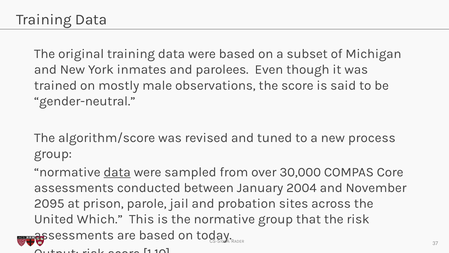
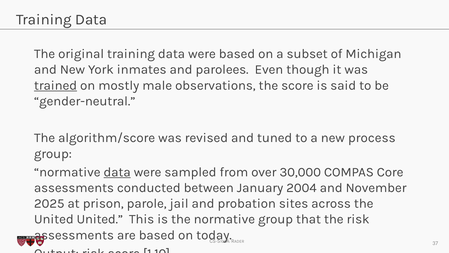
trained underline: none -> present
2095: 2095 -> 2025
United Which: Which -> United
